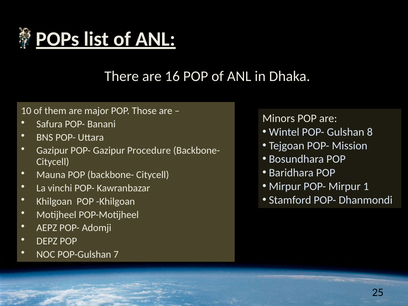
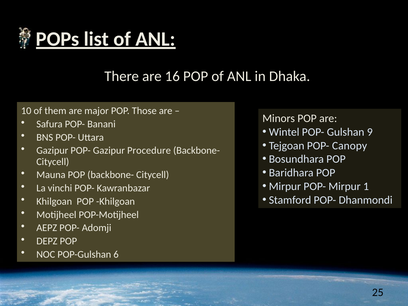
8: 8 -> 9
Mission: Mission -> Canopy
7: 7 -> 6
